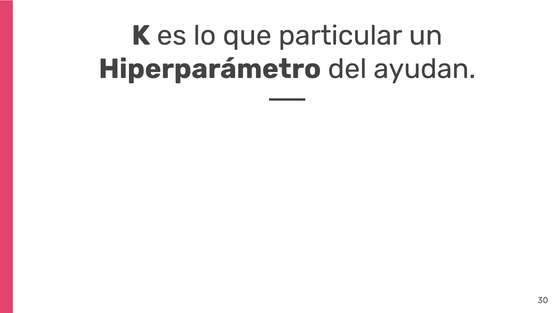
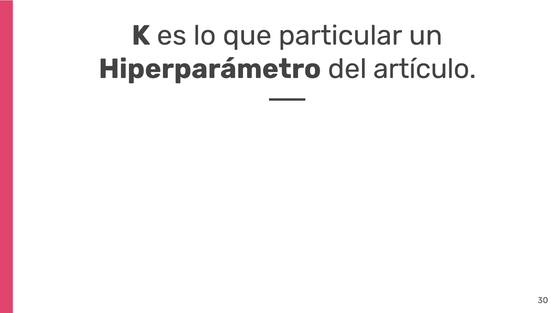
ayudan: ayudan -> artículo
